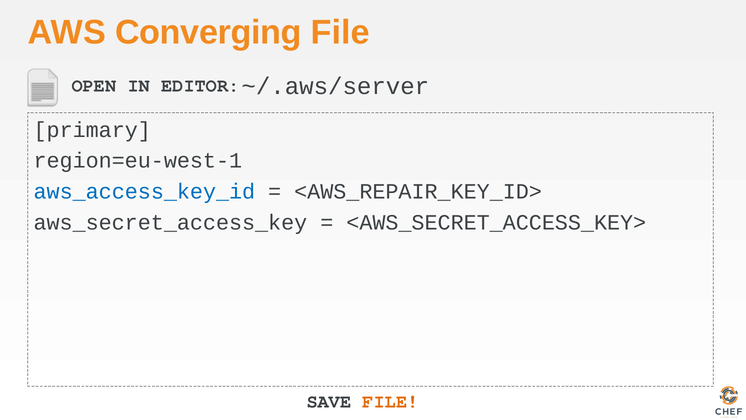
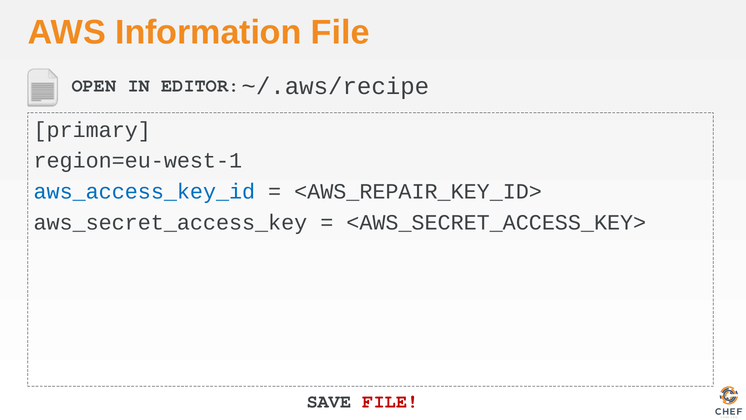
Converging: Converging -> Information
~/.aws/server: ~/.aws/server -> ~/.aws/recipe
FILE at (390, 401) colour: orange -> red
